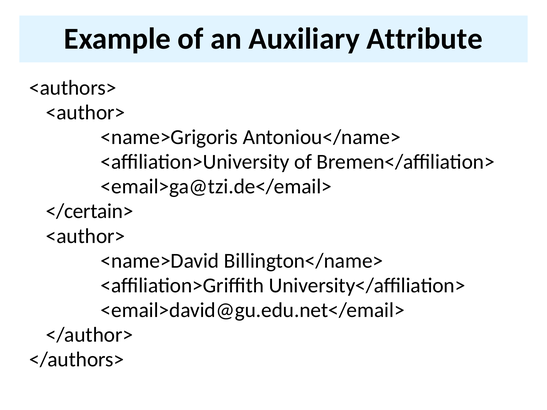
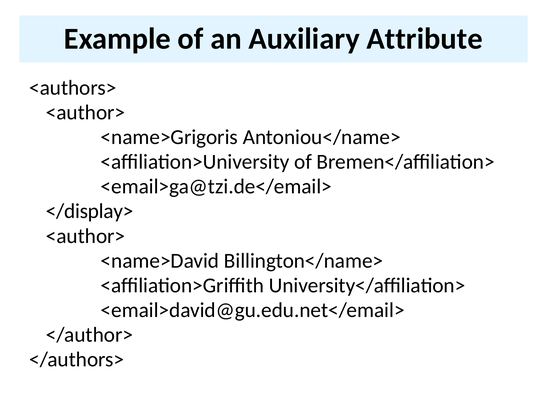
</certain>: </certain> -> </display>
